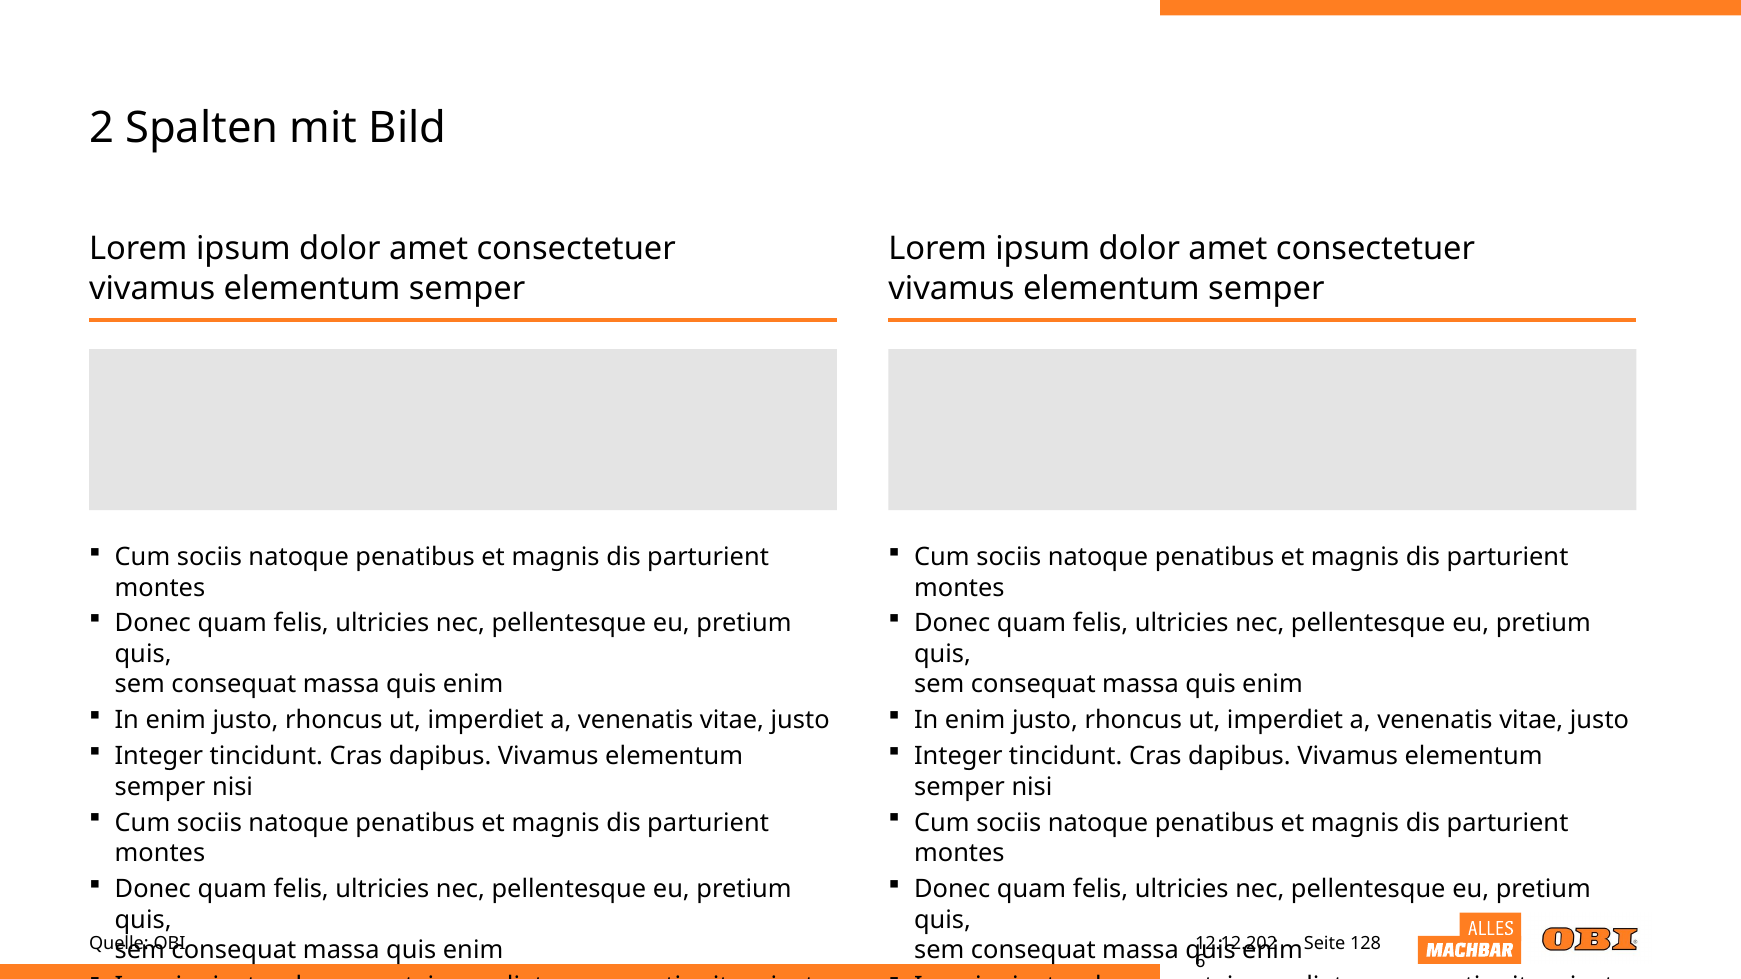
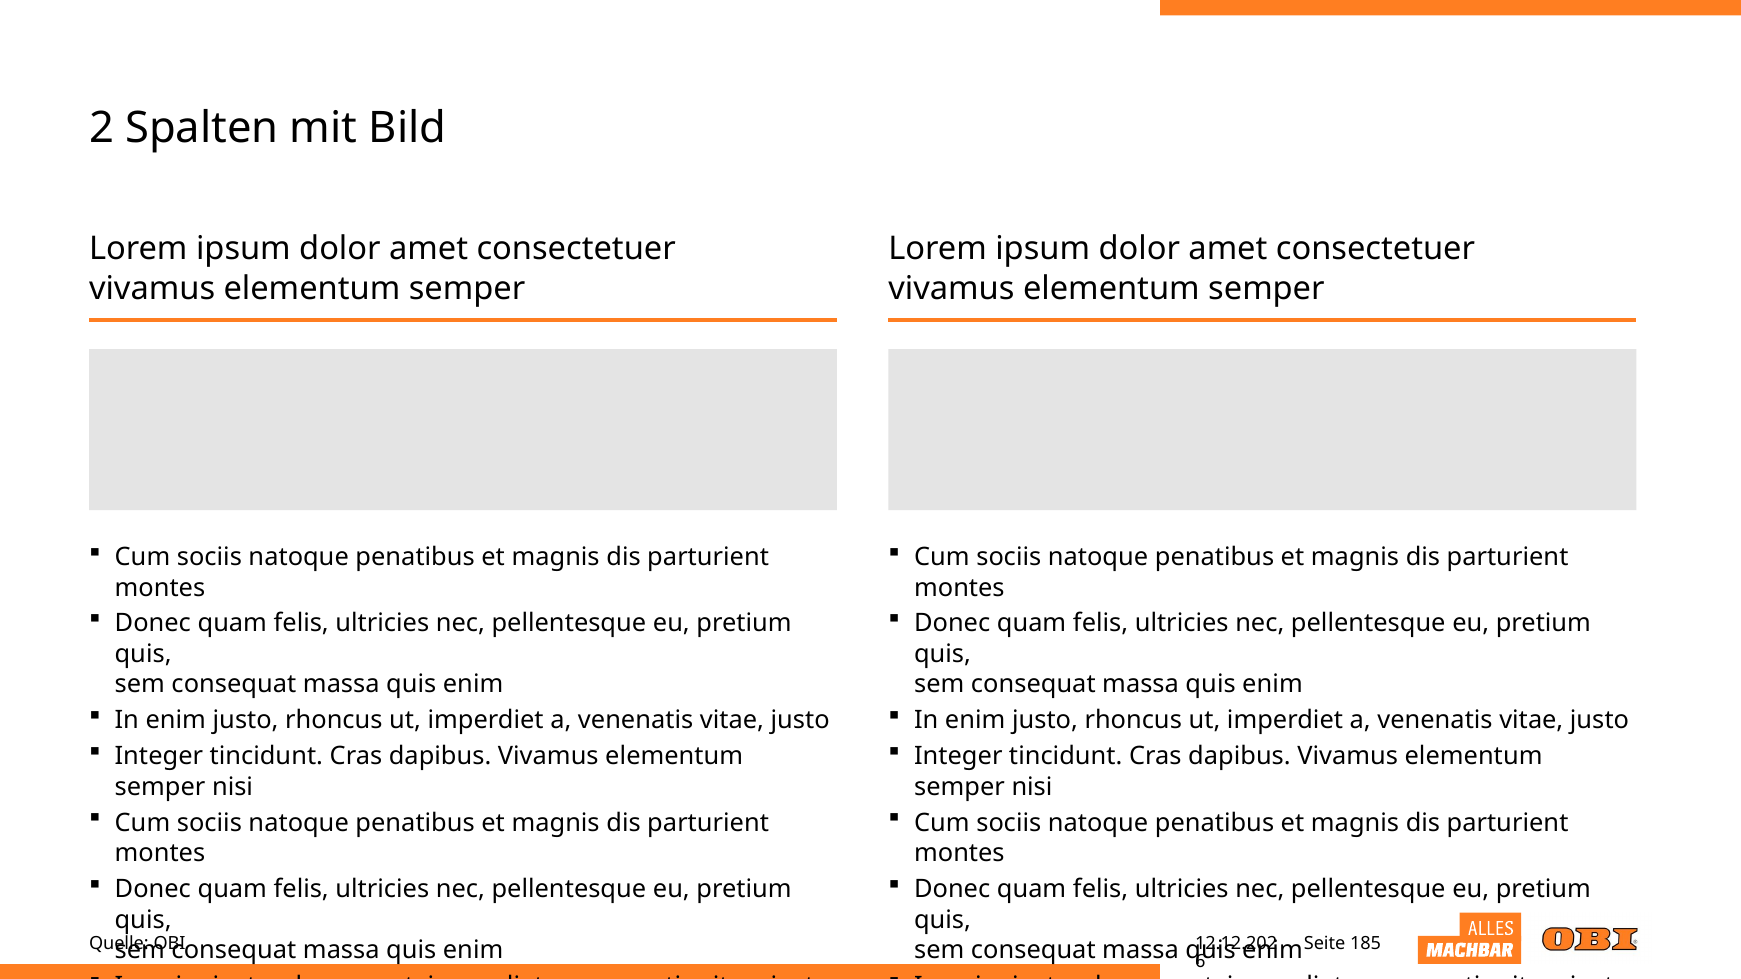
128: 128 -> 185
